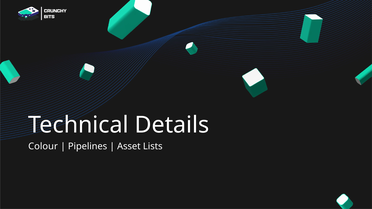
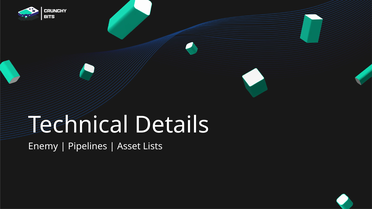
Colour: Colour -> Enemy
